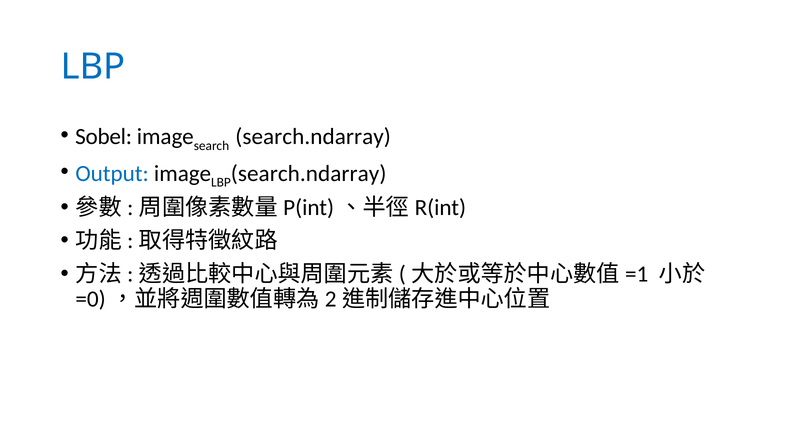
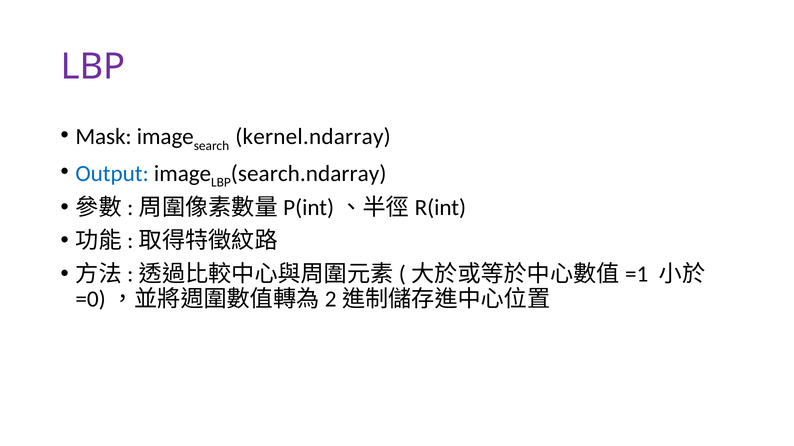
LBP at (93, 67) colour: blue -> purple
Sobel: Sobel -> Mask
search.ndarray at (313, 137): search.ndarray -> kernel.ndarray
